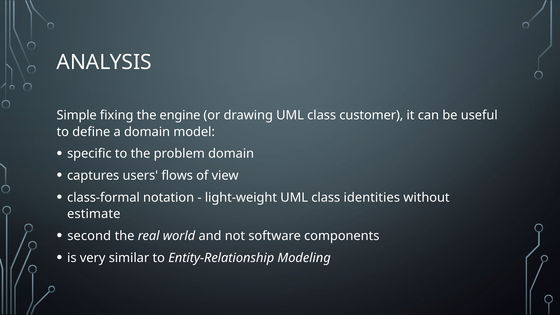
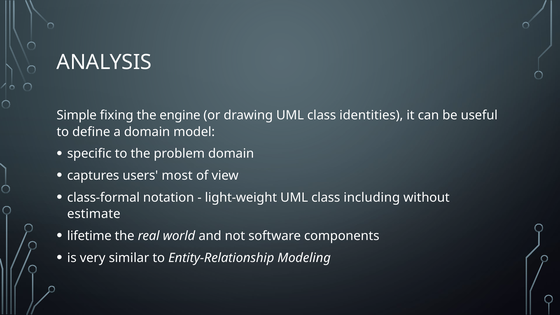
customer: customer -> identities
flows: flows -> most
identities: identities -> including
second: second -> lifetime
